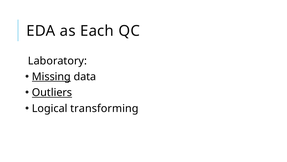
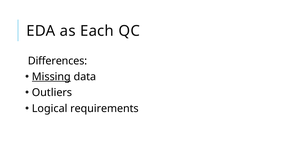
Laboratory: Laboratory -> Differences
Outliers underline: present -> none
transforming: transforming -> requirements
